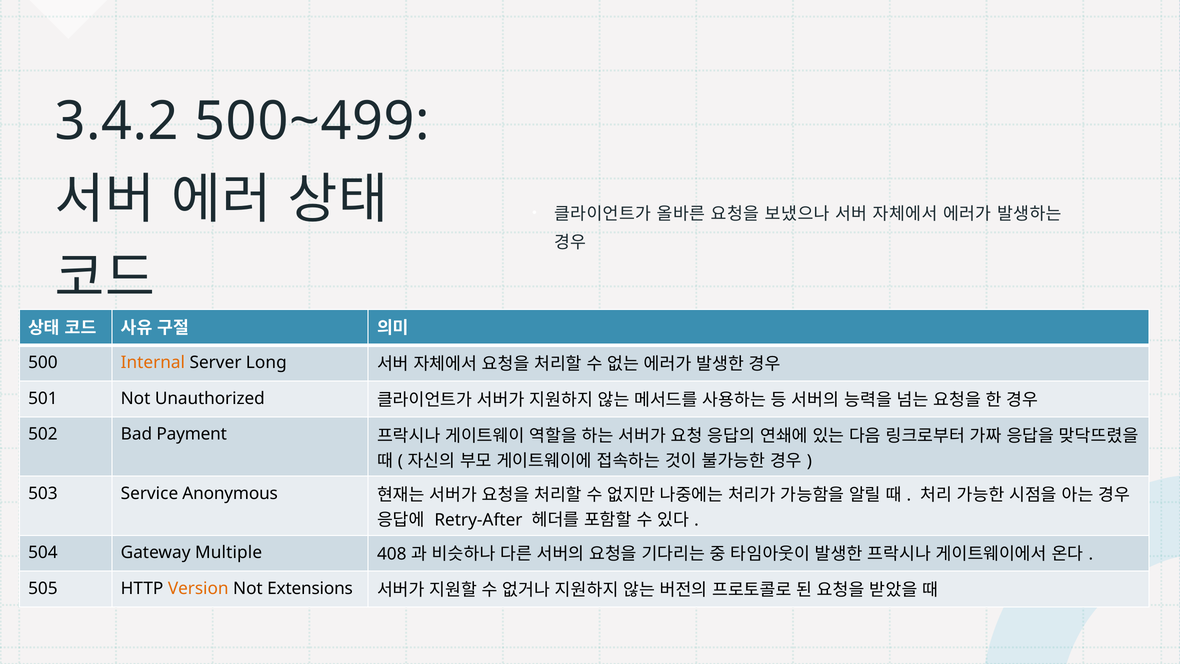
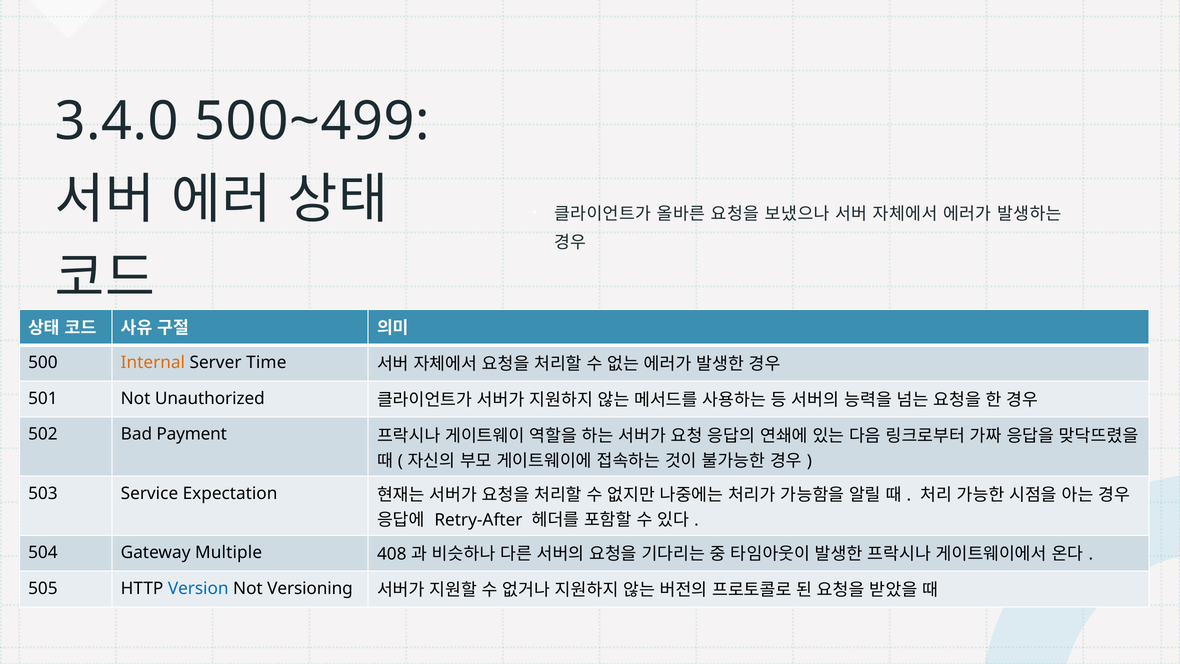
3.4.2: 3.4.2 -> 3.4.0
Long: Long -> Time
Anonymous: Anonymous -> Expectation
Version colour: orange -> blue
Extensions: Extensions -> Versioning
